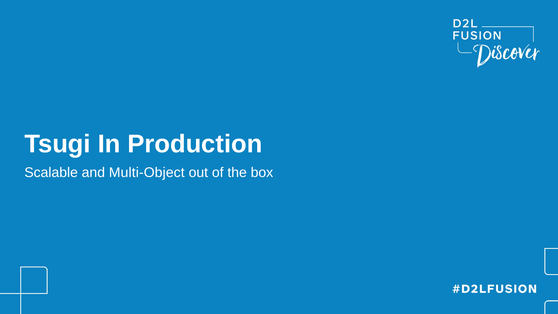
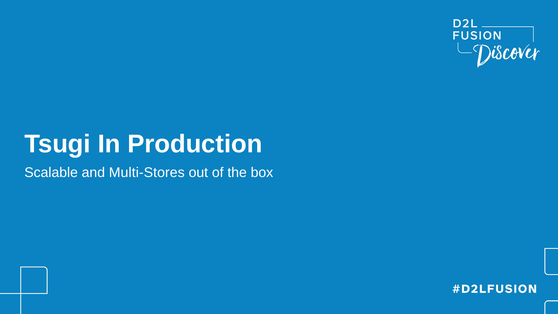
Multi-Object: Multi-Object -> Multi-Stores
